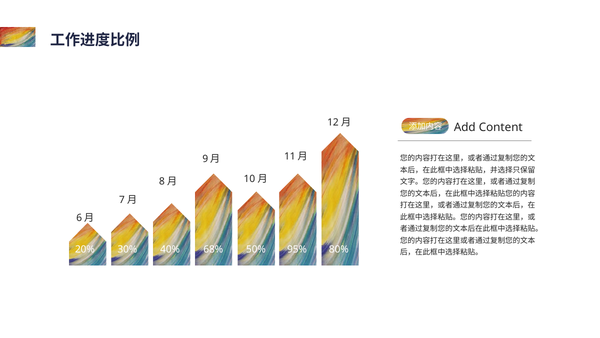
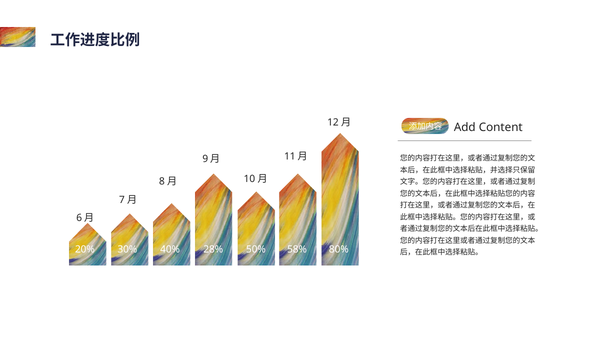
68%: 68% -> 28%
95%: 95% -> 58%
